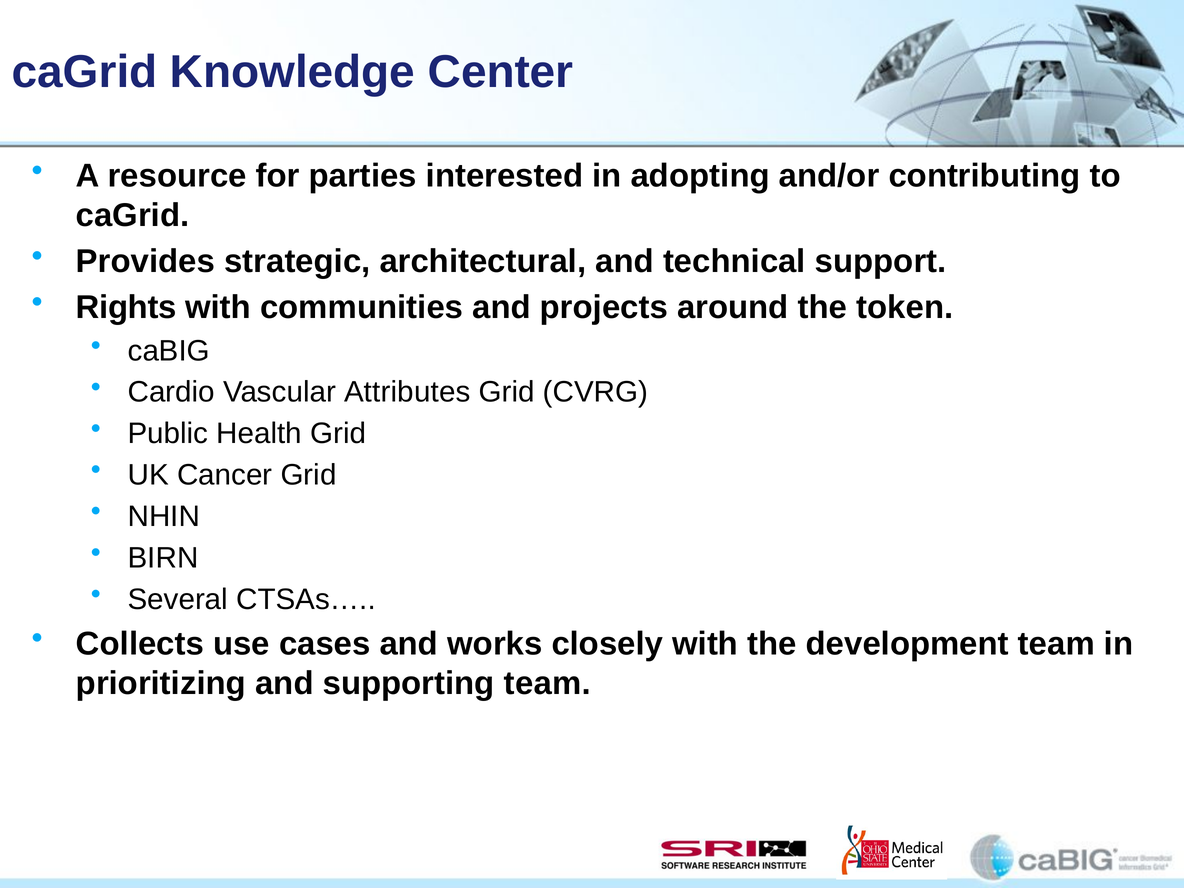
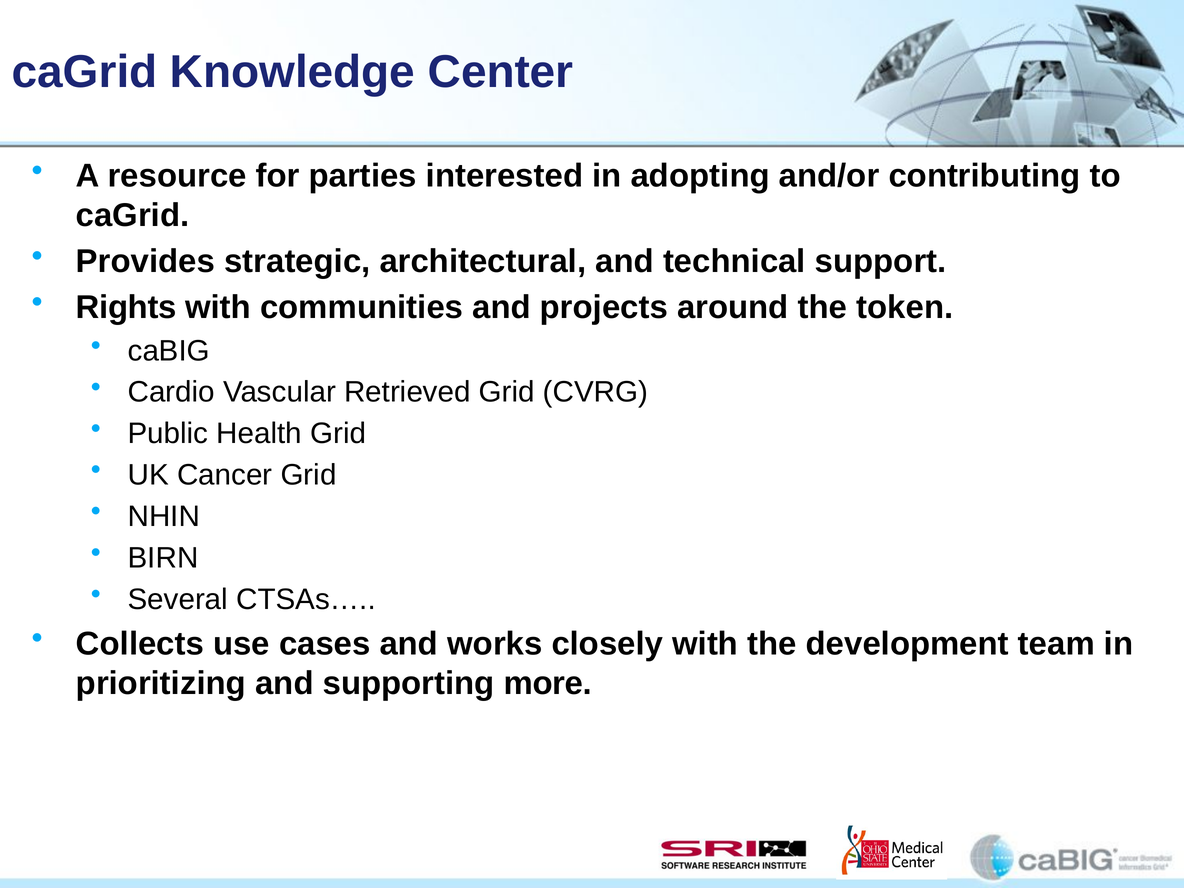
Attributes: Attributes -> Retrieved
supporting team: team -> more
